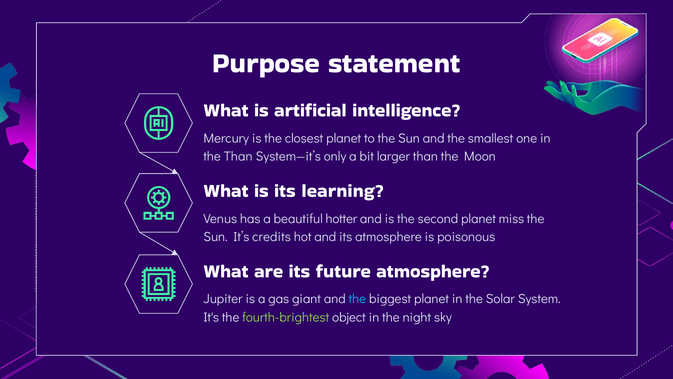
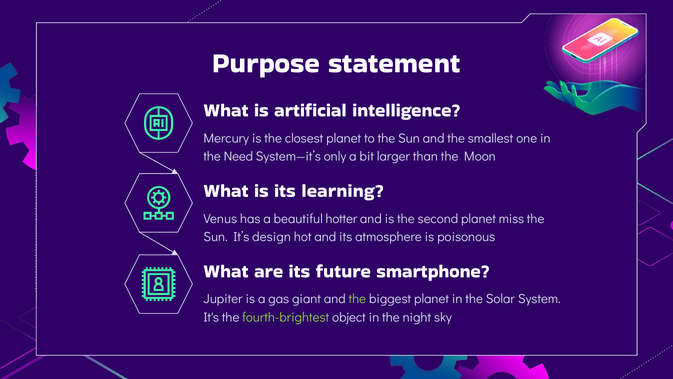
the Than: Than -> Need
credits: credits -> design
future atmosphere: atmosphere -> smartphone
the at (357, 299) colour: light blue -> light green
